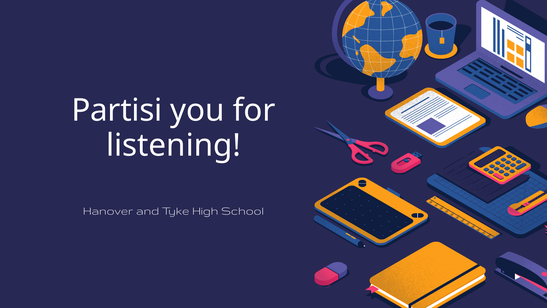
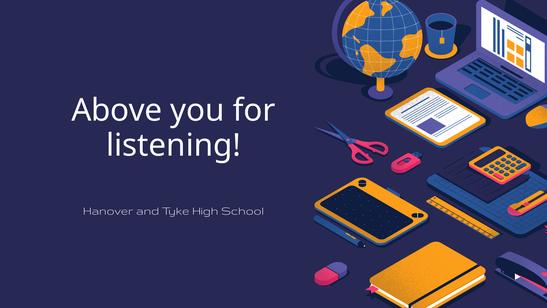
Partisi: Partisi -> Above
